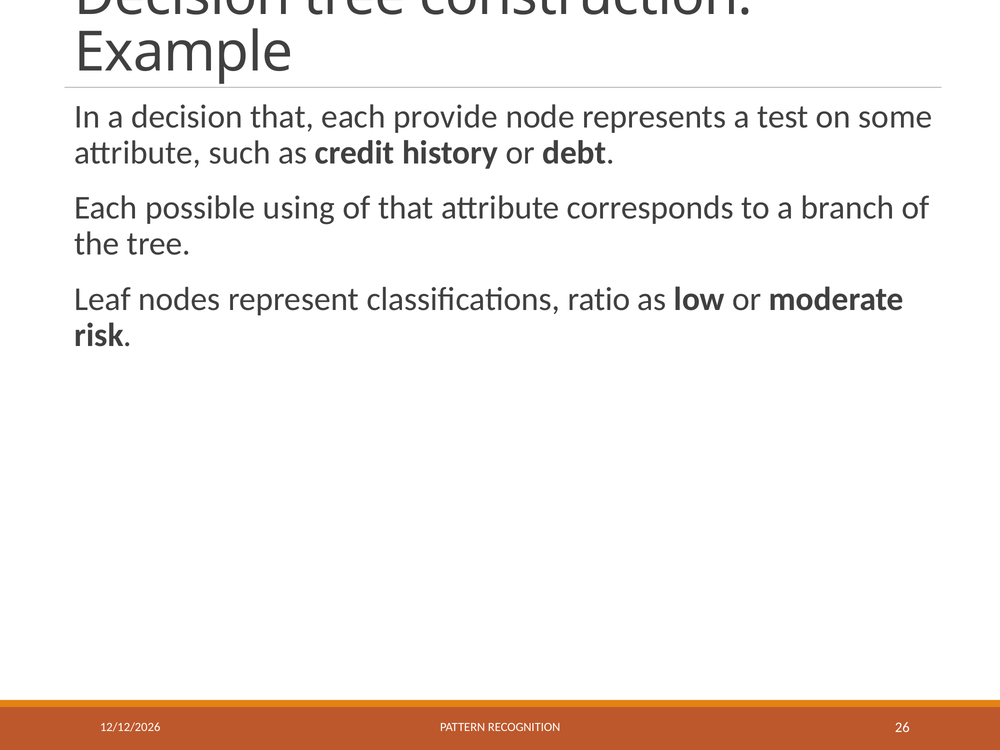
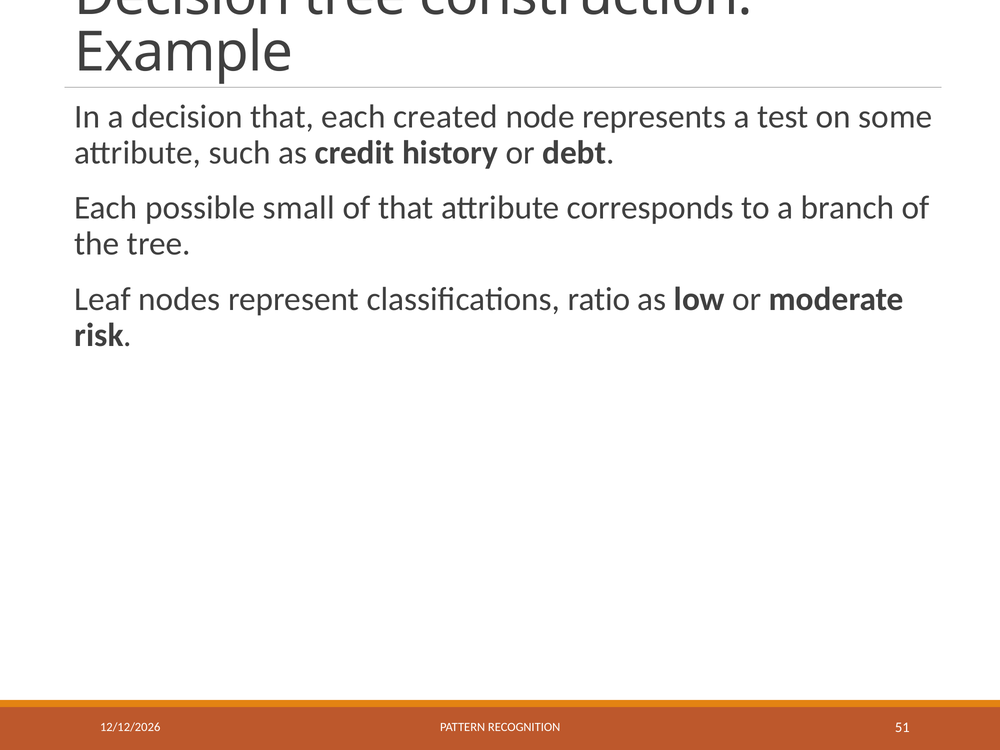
provide: provide -> created
using: using -> small
26: 26 -> 51
